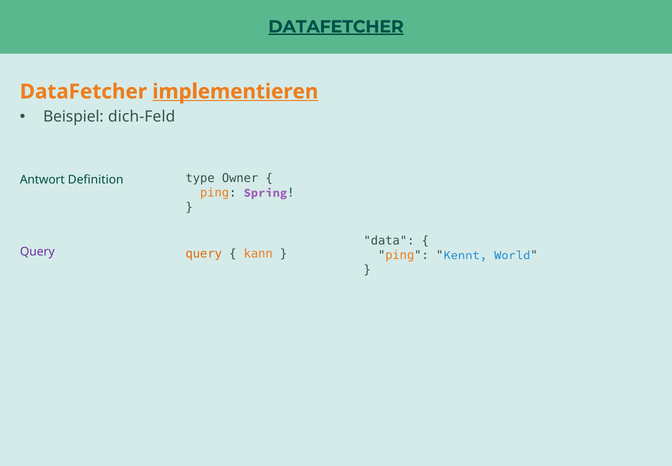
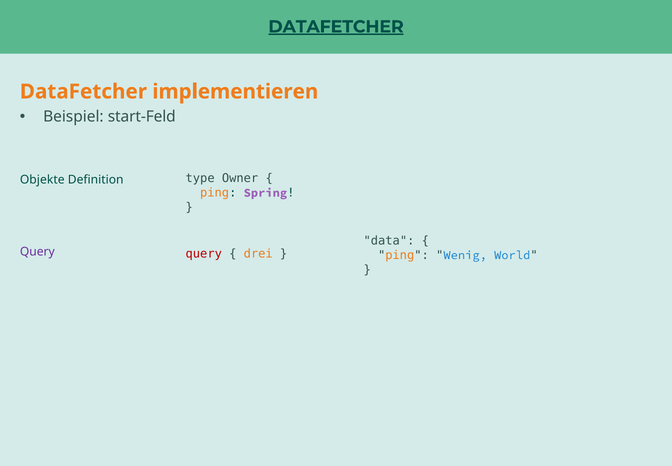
implementieren underline: present -> none
dich-Feld: dich-Feld -> start-Feld
Antwort: Antwort -> Objekte
query at (204, 253) colour: orange -> red
kann: kann -> drei
Kennt: Kennt -> Wenig
